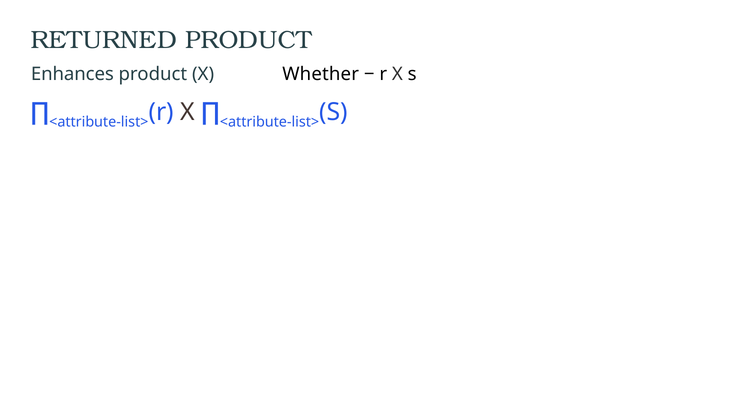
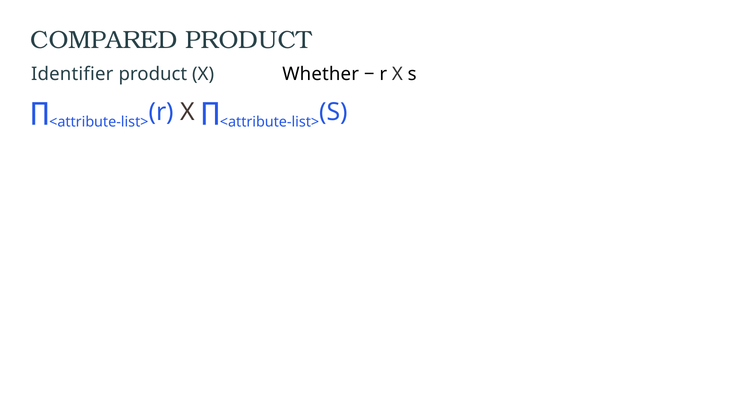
RETURNED: RETURNED -> COMPARED
Enhances: Enhances -> Identifier
